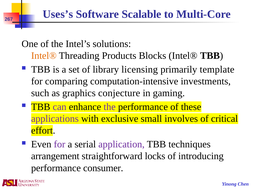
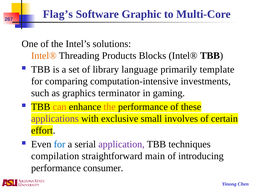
Uses’s: Uses’s -> Flag’s
Scalable: Scalable -> Graphic
licensing: licensing -> language
conjecture: conjecture -> terminator
can colour: purple -> orange
the at (110, 107) colour: purple -> orange
critical: critical -> certain
for at (60, 145) colour: purple -> blue
arrangement: arrangement -> compilation
locks: locks -> main
